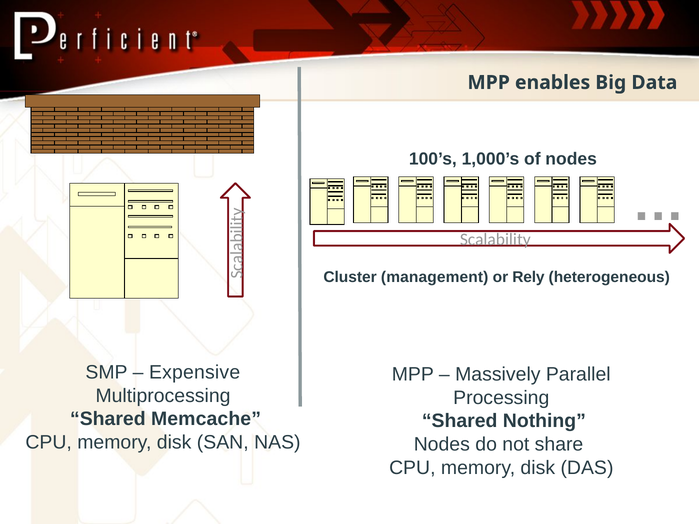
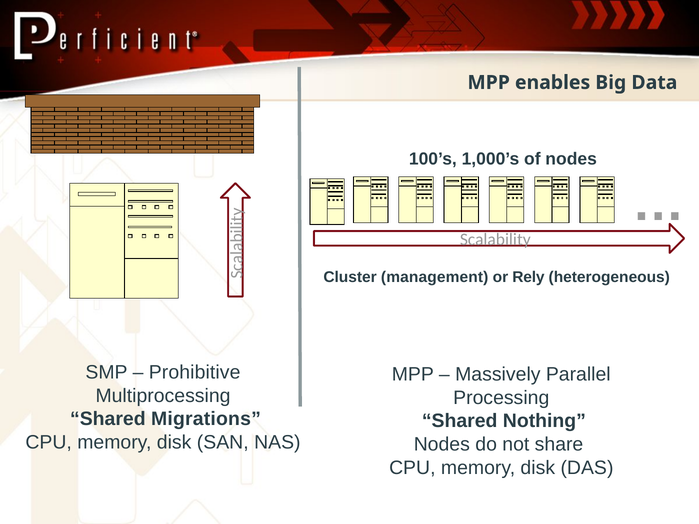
Expensive: Expensive -> Prohibitive
Memcache: Memcache -> Migrations
